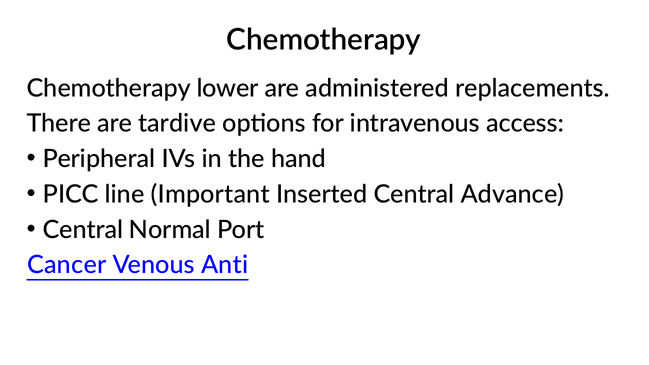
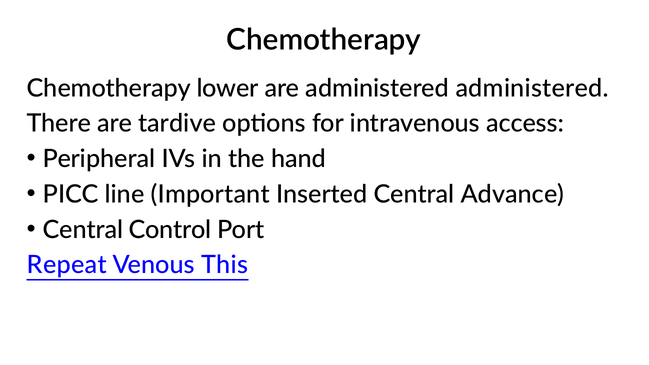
administered replacements: replacements -> administered
Normal: Normal -> Control
Cancer: Cancer -> Repeat
Anti: Anti -> This
